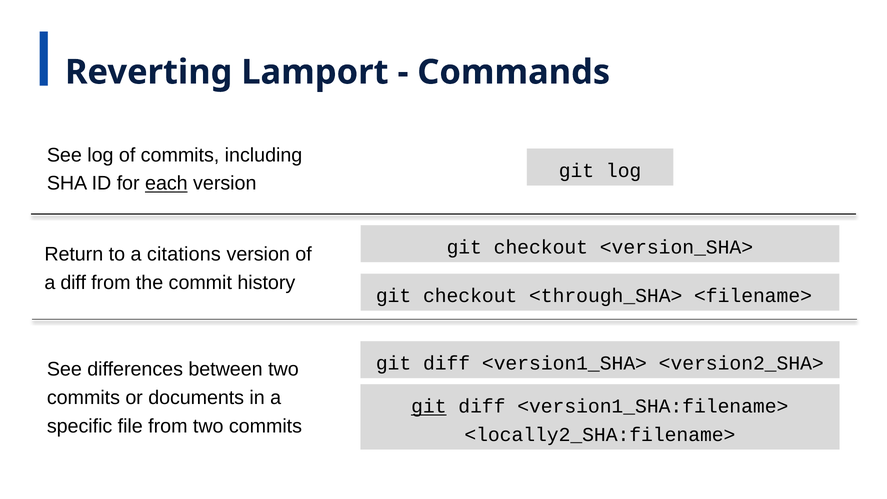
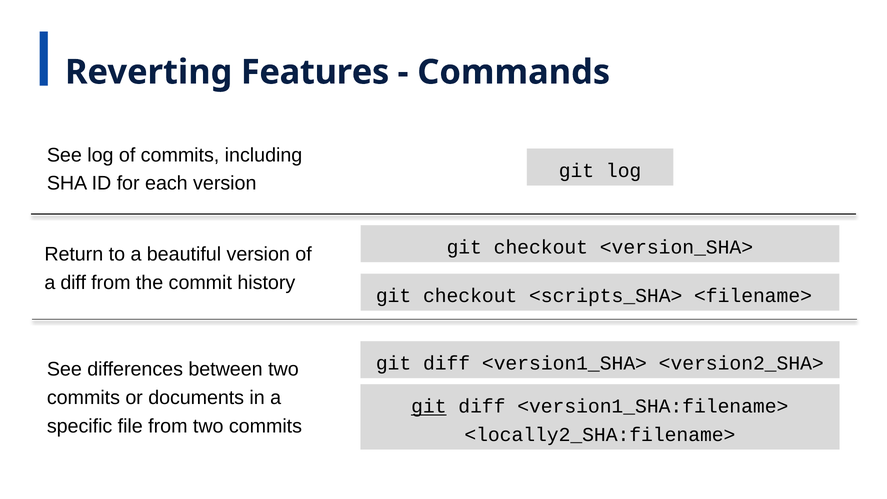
Lamport: Lamport -> Features
each underline: present -> none
citations: citations -> beautiful
<through_SHA>: <through_SHA> -> <scripts_SHA>
